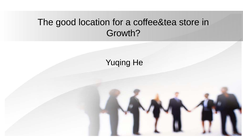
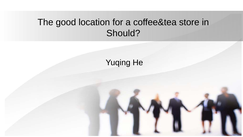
Growth: Growth -> Should
